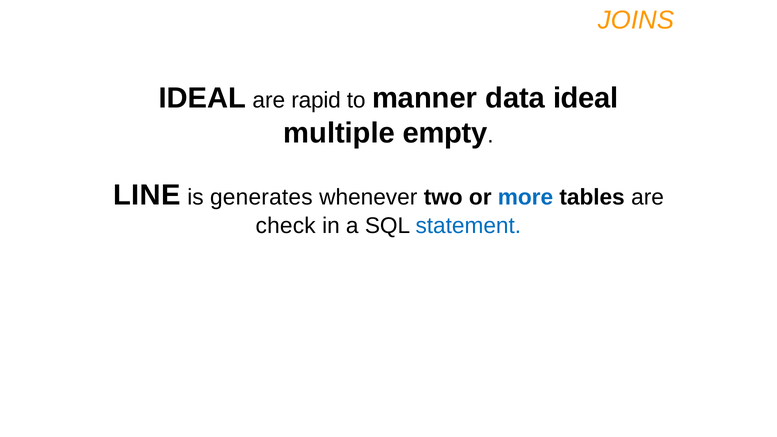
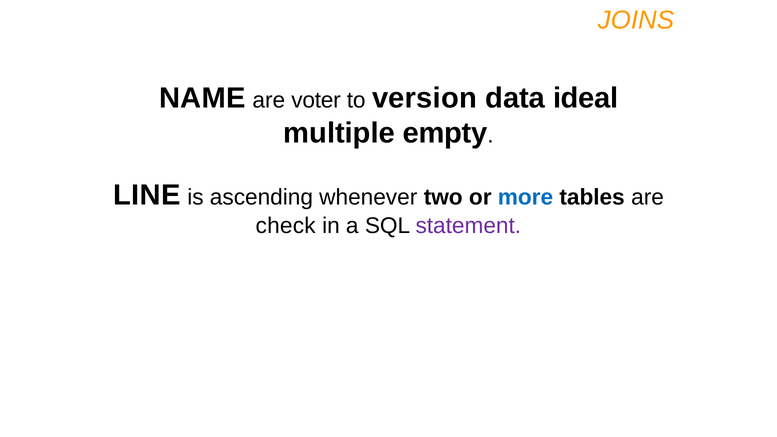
IDEAL at (203, 98): IDEAL -> NAME
rapid: rapid -> voter
manner: manner -> version
generates: generates -> ascending
statement colour: blue -> purple
